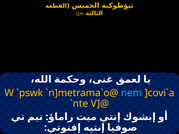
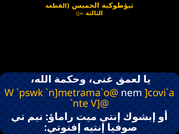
nem colour: light blue -> white
